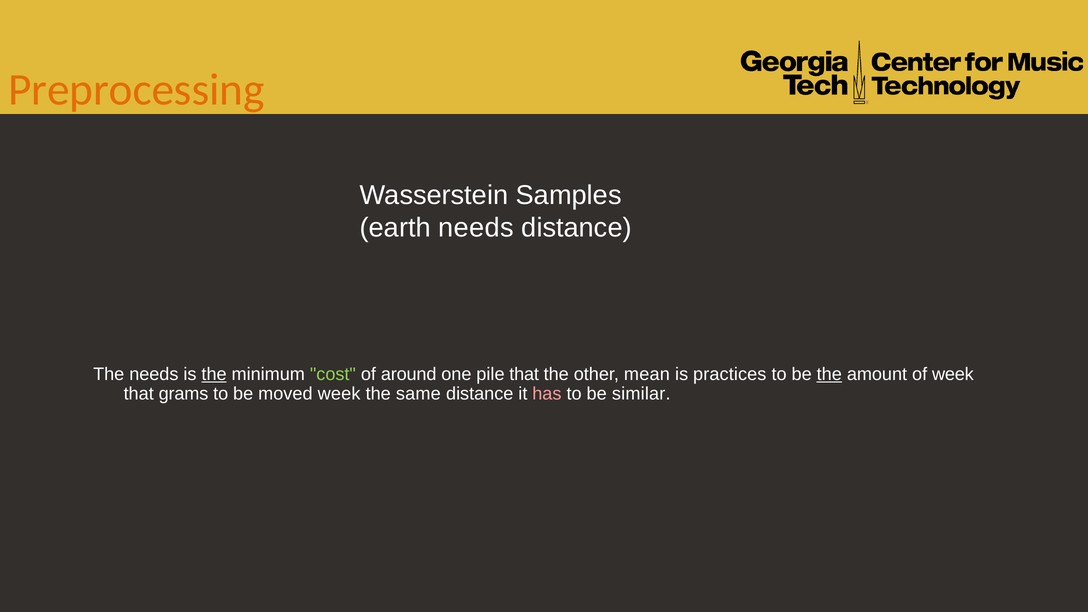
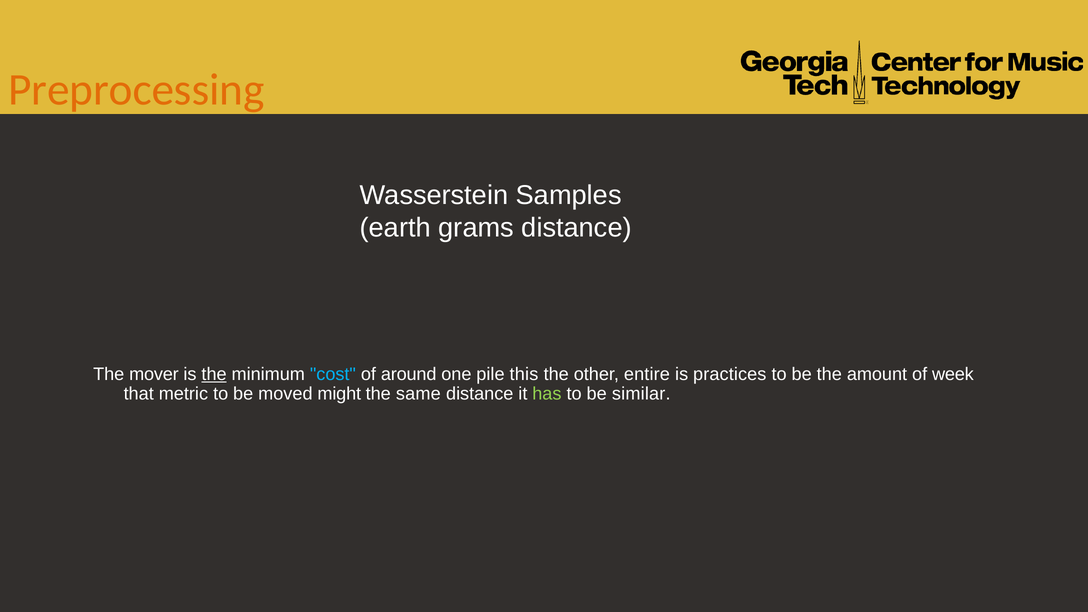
earth needs: needs -> grams
The needs: needs -> mover
cost colour: light green -> light blue
pile that: that -> this
mean: mean -> entire
the at (829, 374) underline: present -> none
grams: grams -> metric
moved week: week -> might
has colour: pink -> light green
